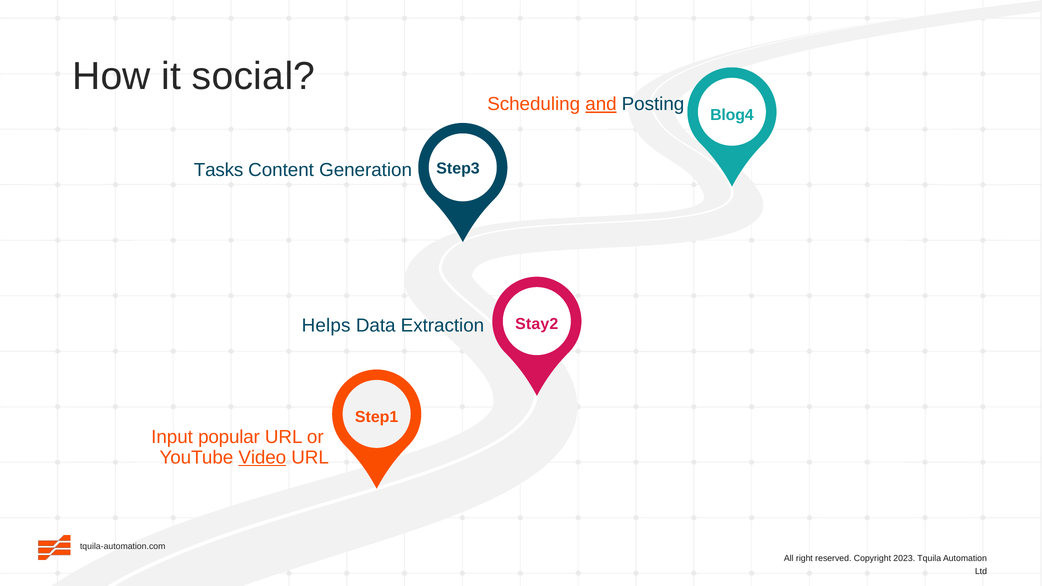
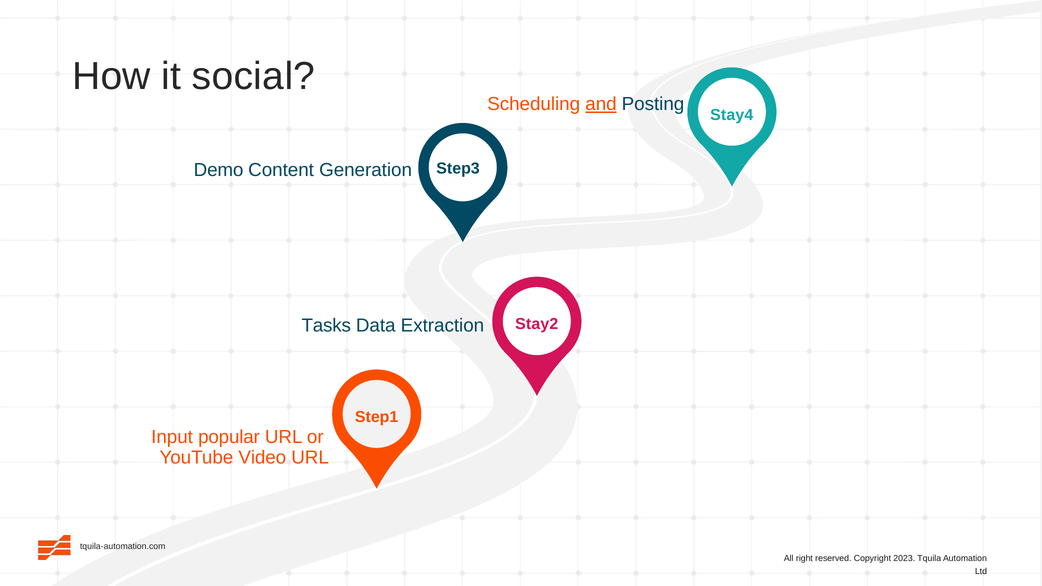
Blog4: Blog4 -> Stay4
Tasks: Tasks -> Demo
Helps: Helps -> Tasks
Video underline: present -> none
